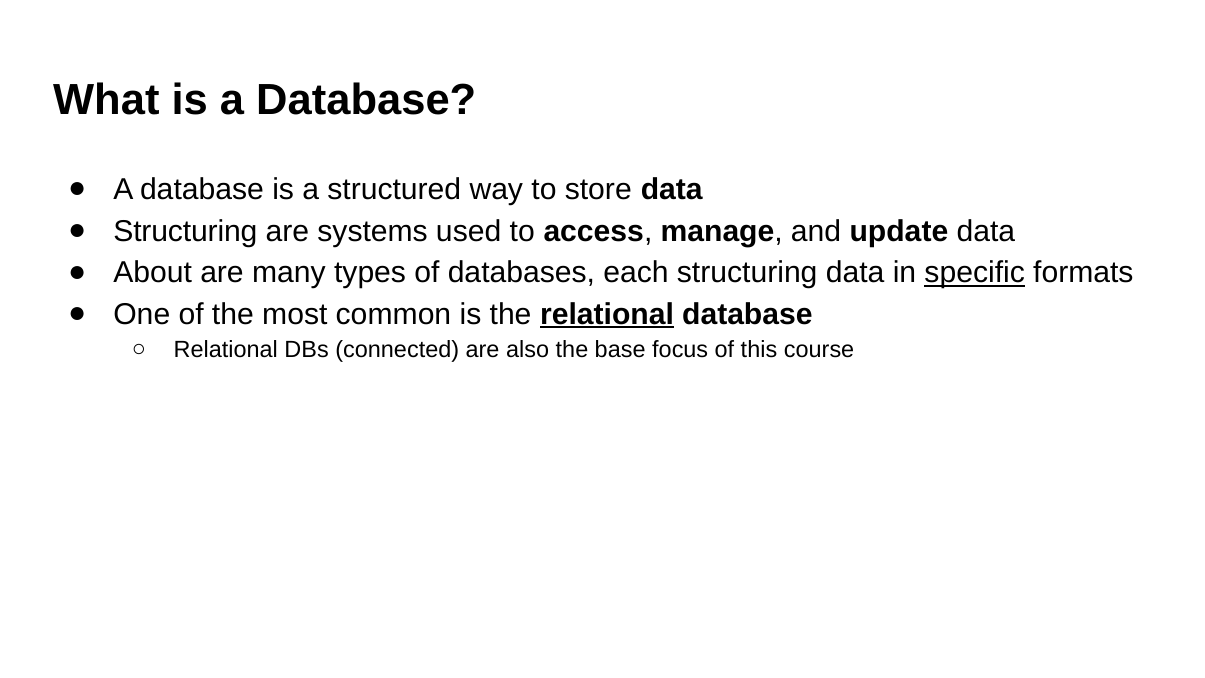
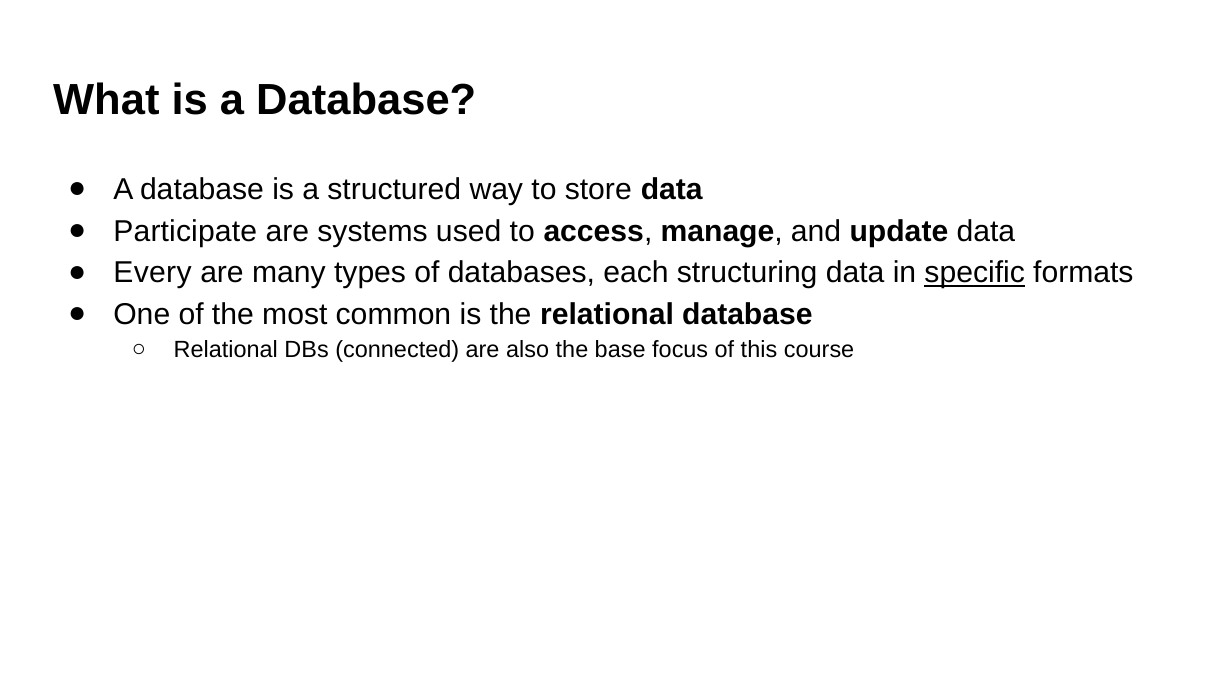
Structuring at (185, 231): Structuring -> Participate
About: About -> Every
relational at (607, 314) underline: present -> none
